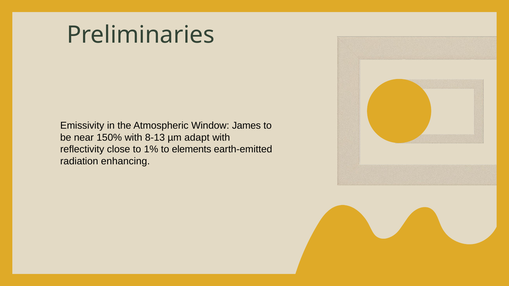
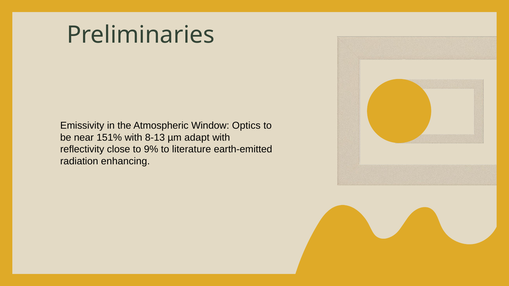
James: James -> Optics
150%: 150% -> 151%
1%: 1% -> 9%
elements: elements -> literature
